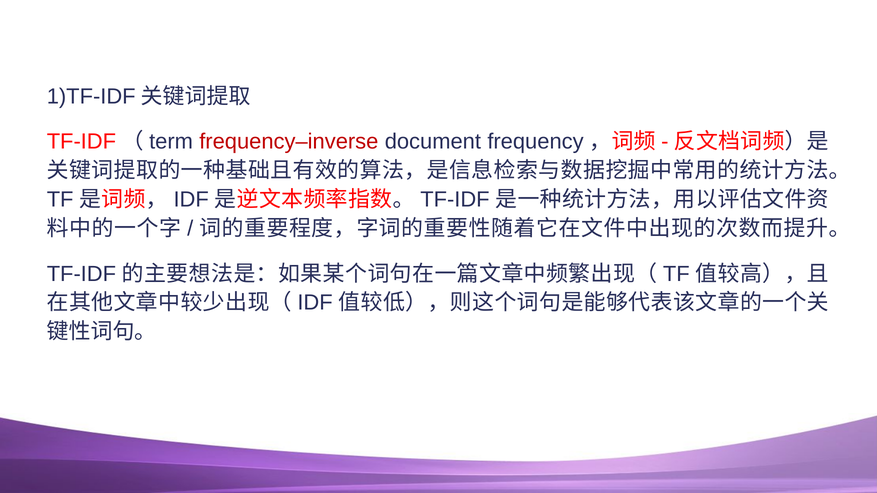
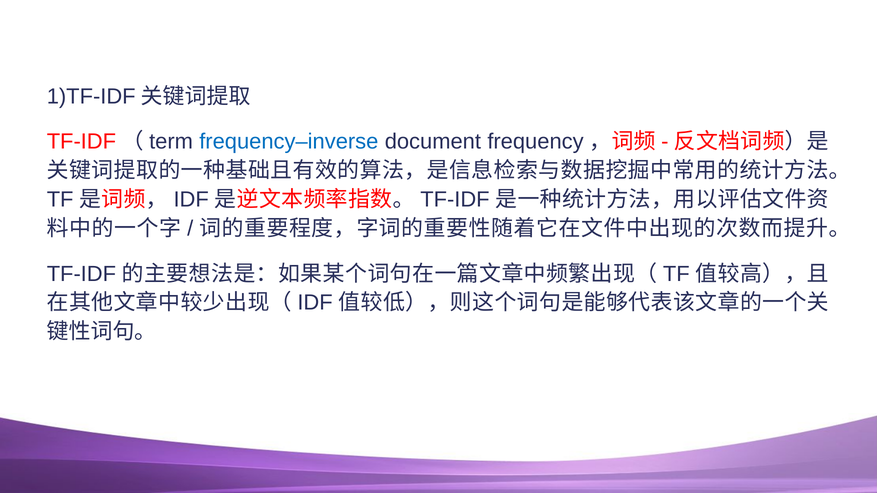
frequency–inverse colour: red -> blue
